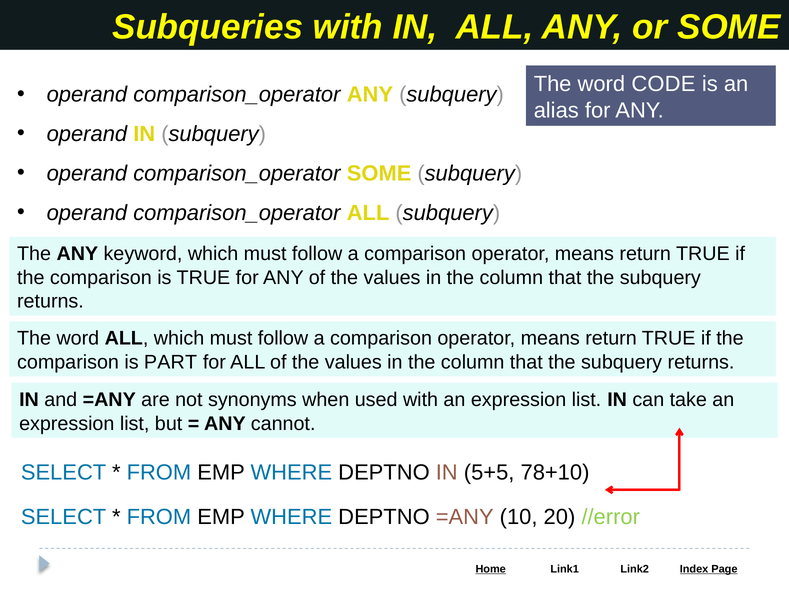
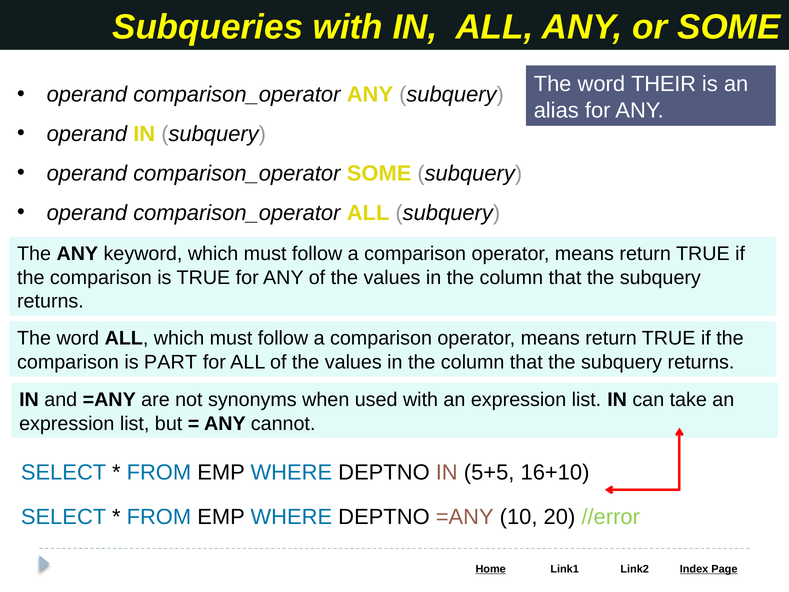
CODE: CODE -> THEIR
78+10: 78+10 -> 16+10
